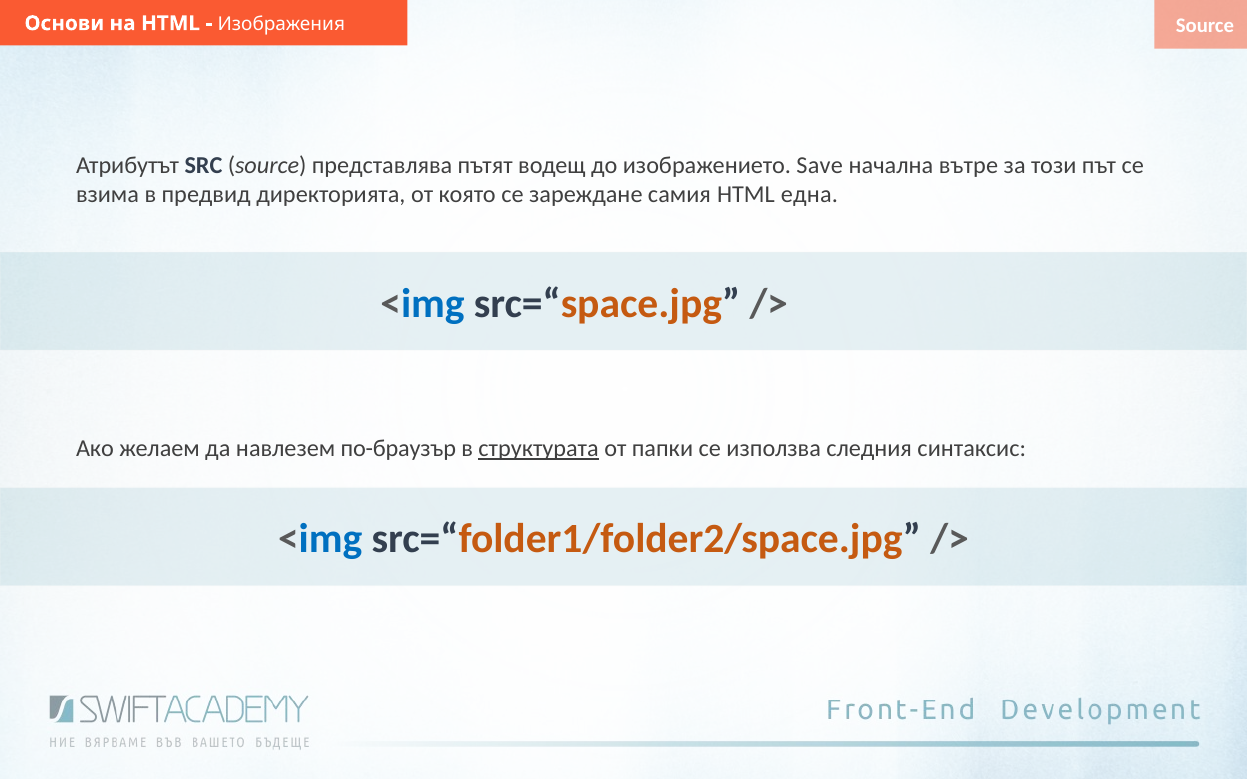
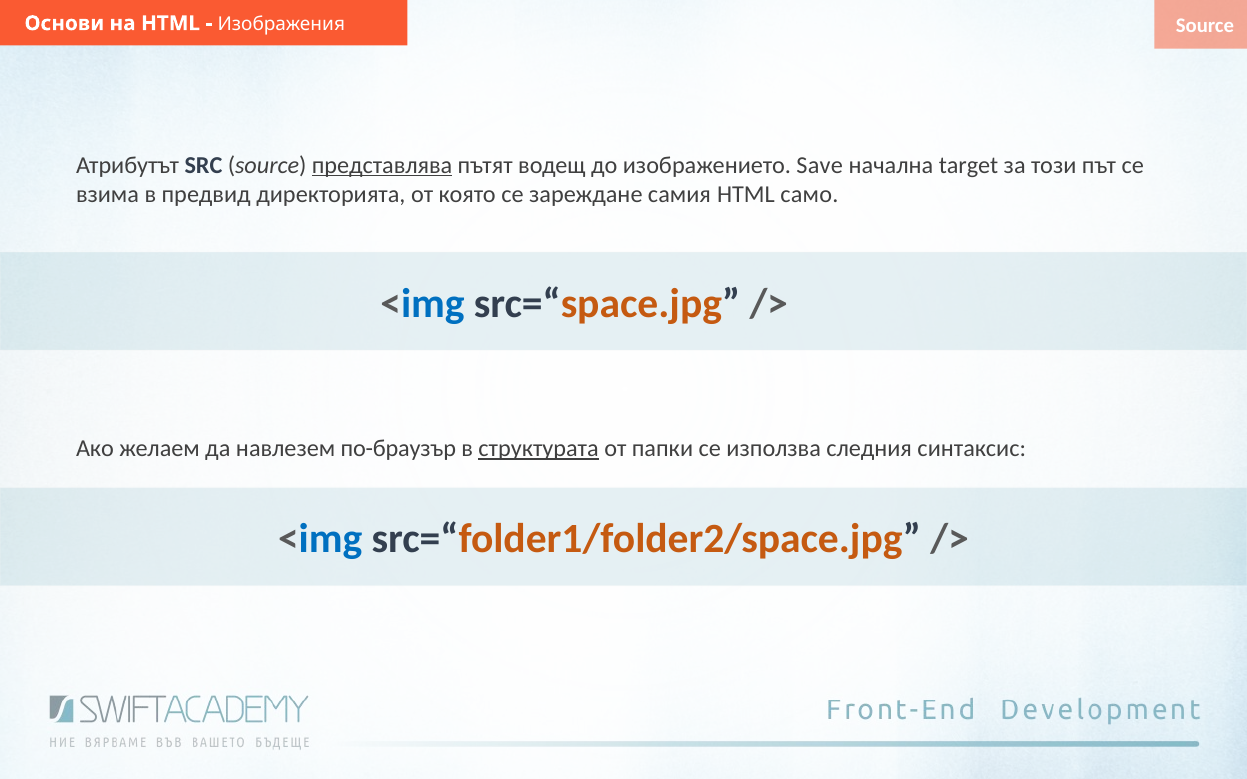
представлява underline: none -> present
вътре: вътре -> target
една: една -> само
